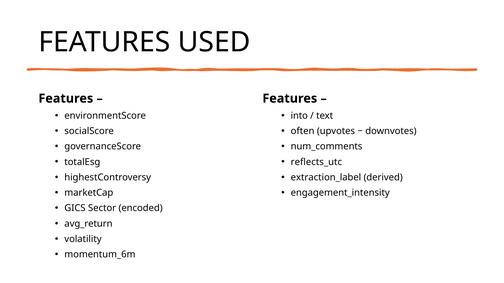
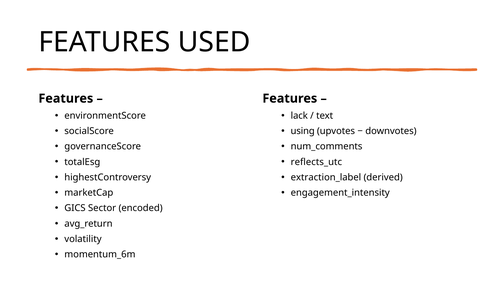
into: into -> lack
often: often -> using
